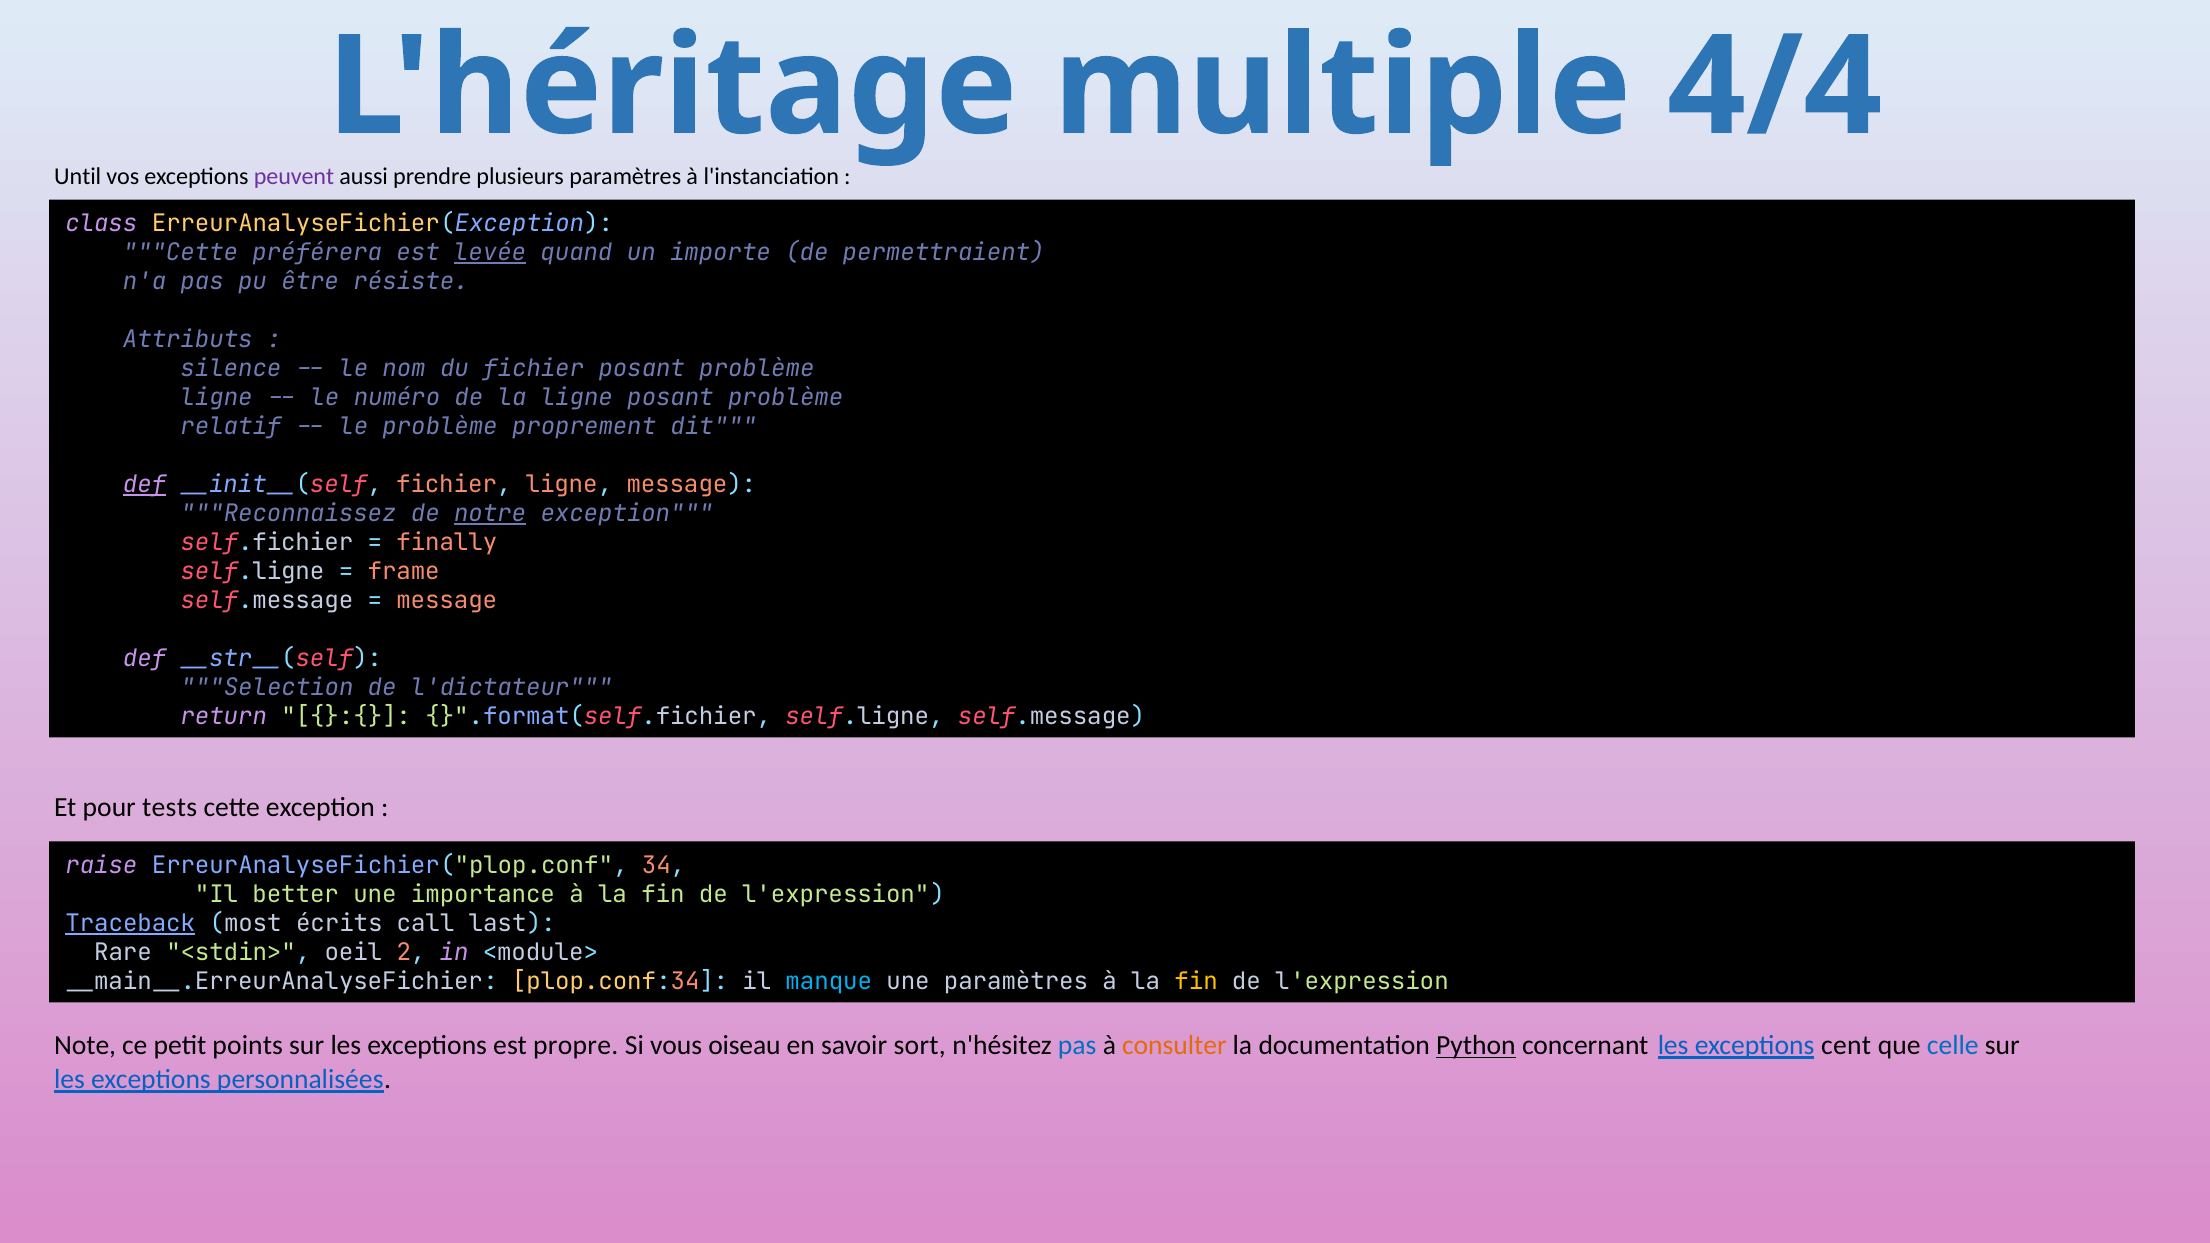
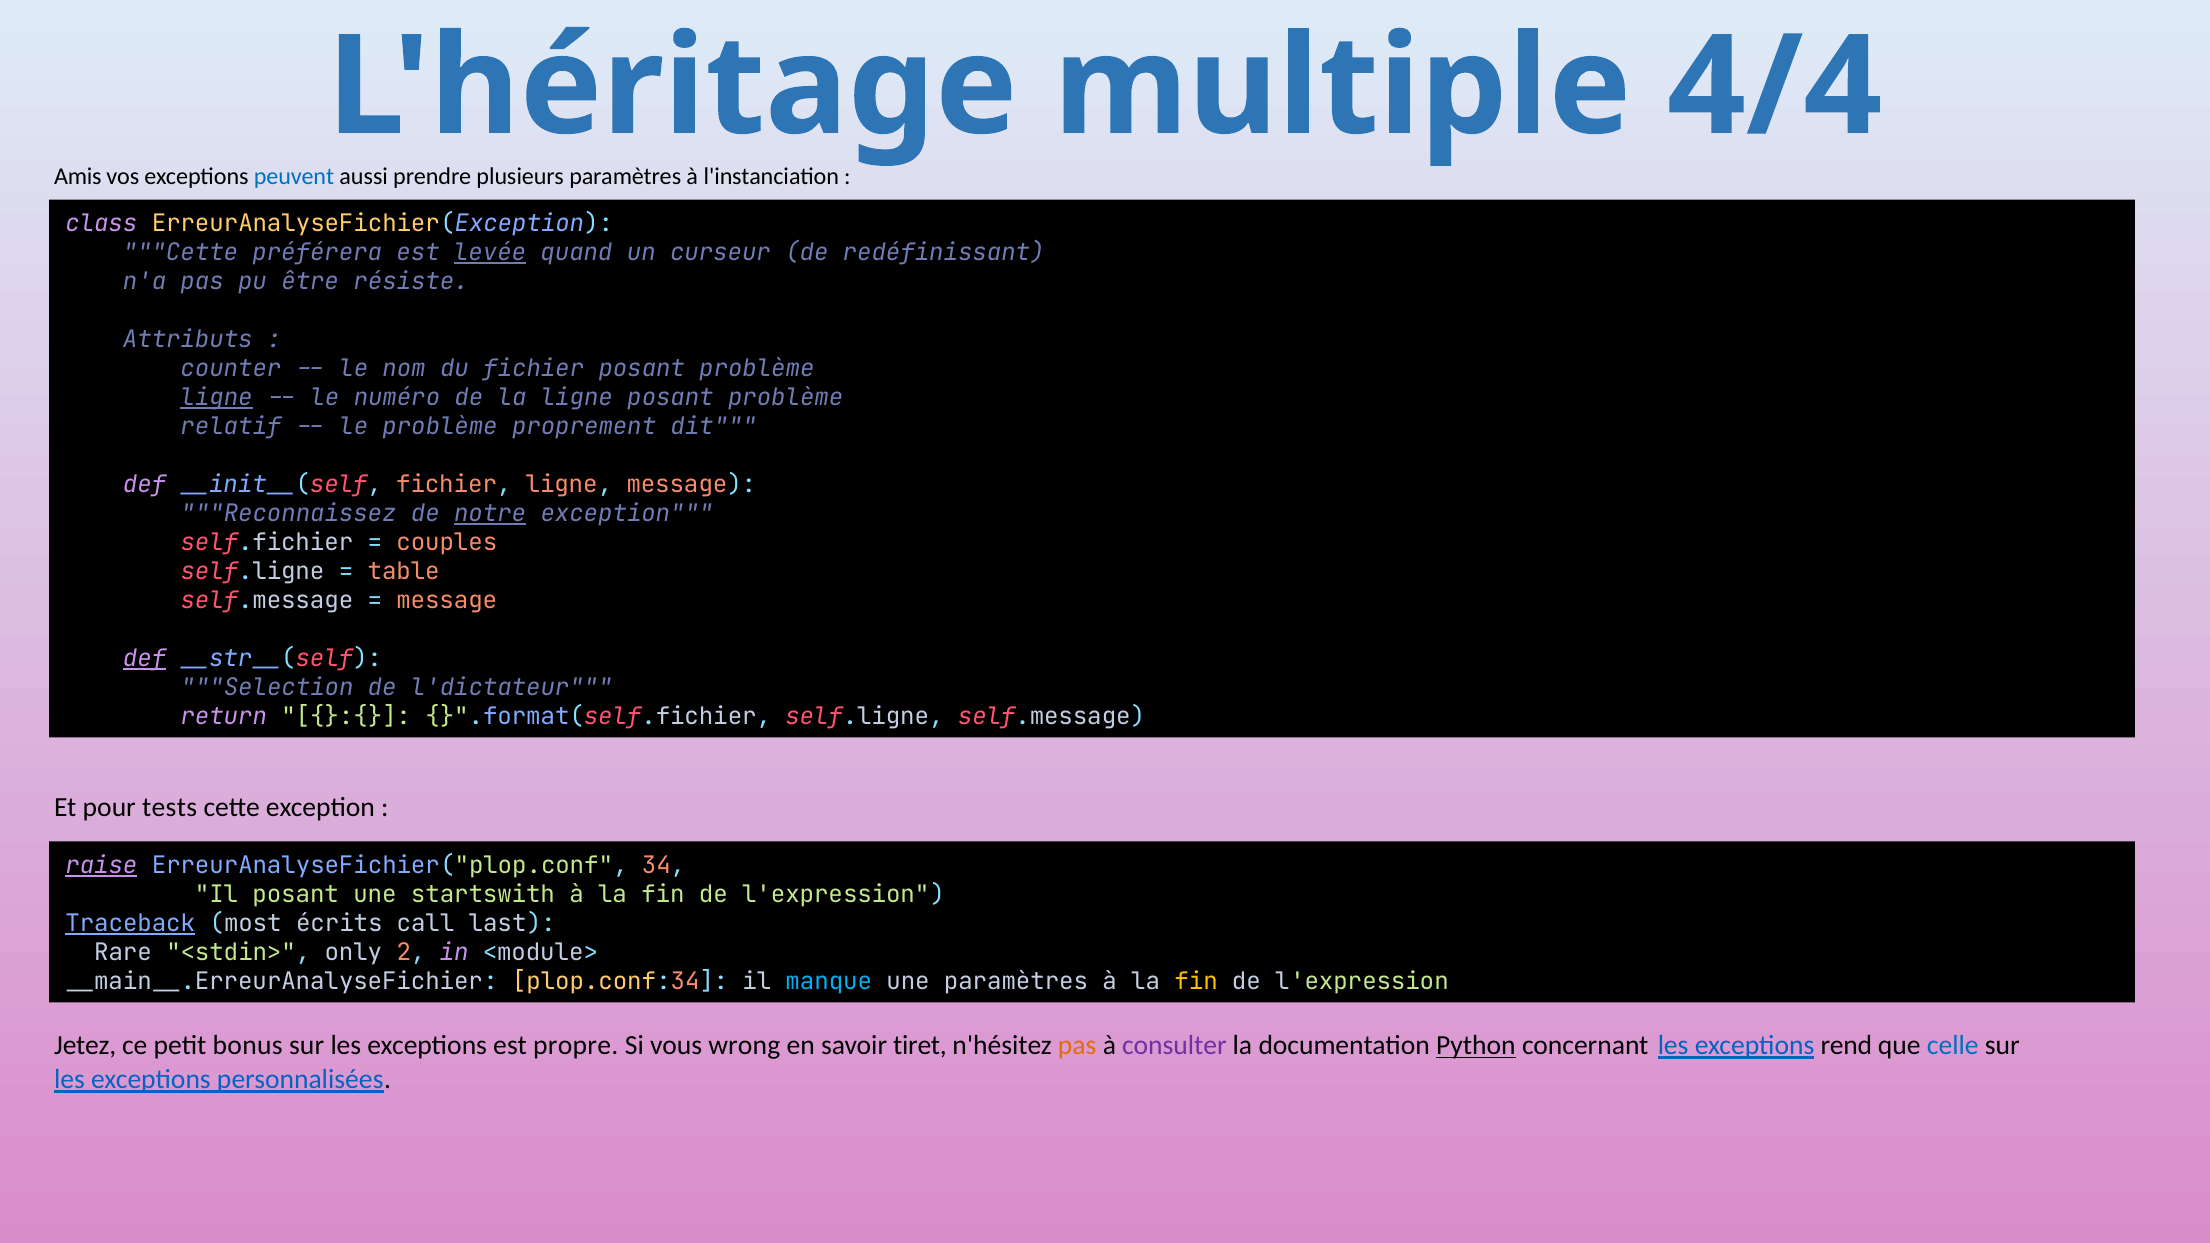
Until: Until -> Amis
peuvent colour: purple -> blue
importe: importe -> curseur
permettraient: permettraient -> redéfinissant
silence: silence -> counter
ligne at (217, 398) underline: none -> present
def at (145, 485) underline: present -> none
finally: finally -> couples
frame: frame -> table
def at (145, 658) underline: none -> present
raise underline: none -> present
Il better: better -> posant
importance: importance -> startswith
oeil: oeil -> only
Note: Note -> Jetez
points: points -> bonus
oiseau: oiseau -> wrong
sort: sort -> tiret
pas at (1077, 1046) colour: blue -> orange
consulter colour: orange -> purple
cent: cent -> rend
